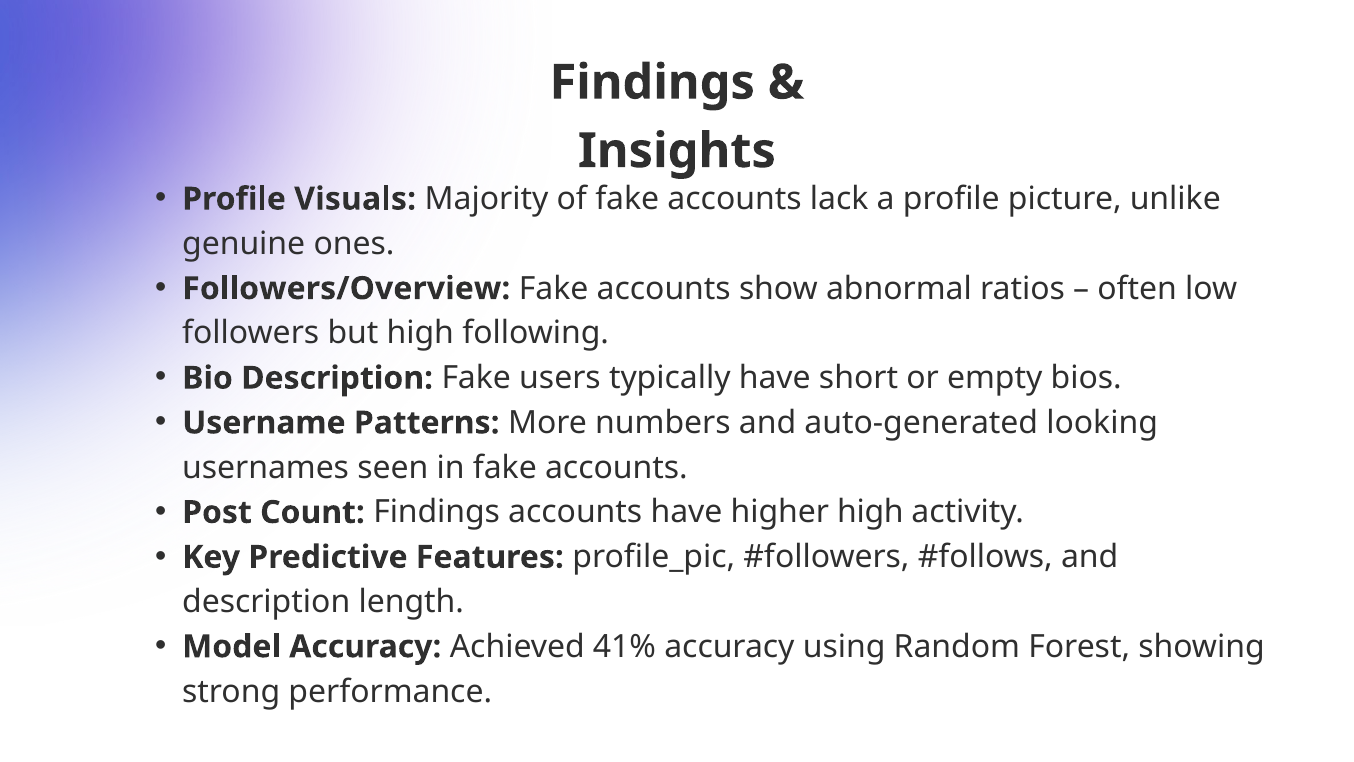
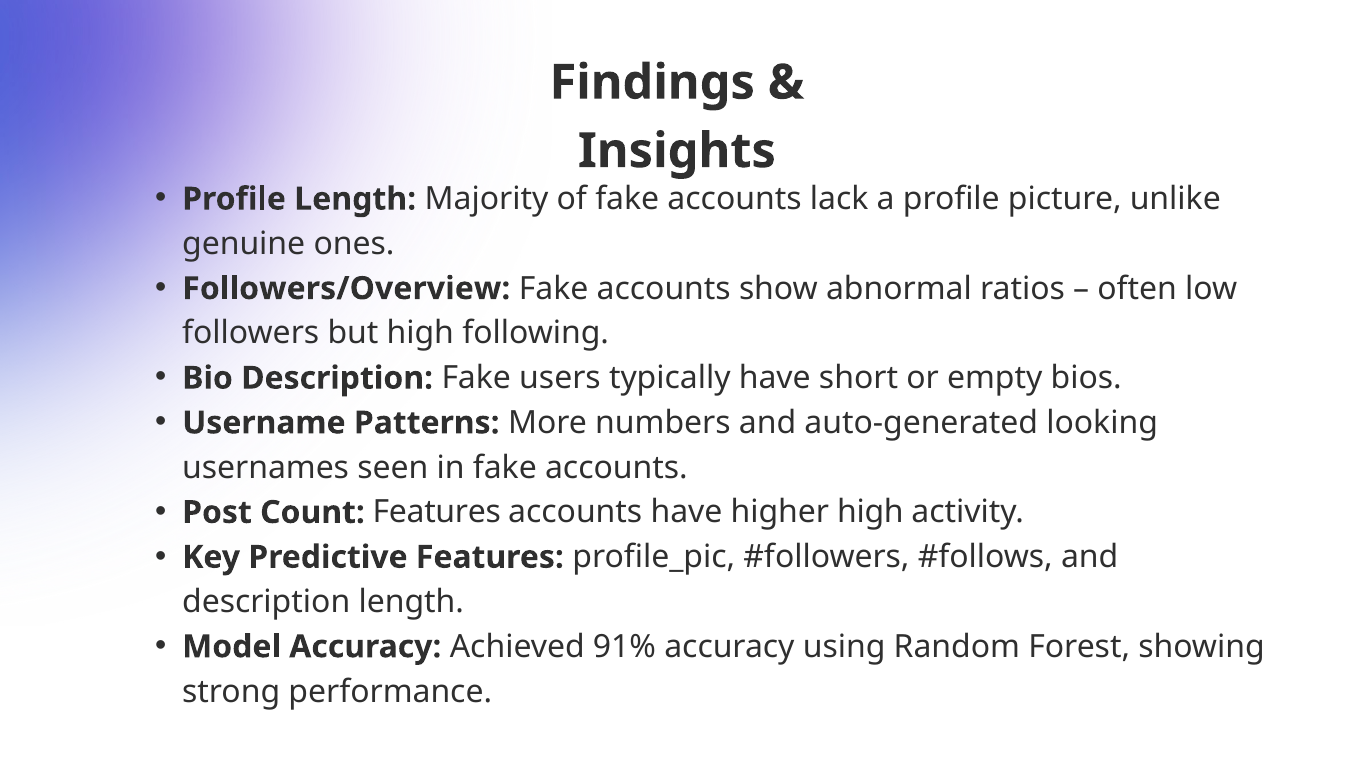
Profile Visuals: Visuals -> Length
Count Findings: Findings -> Features
41%: 41% -> 91%
